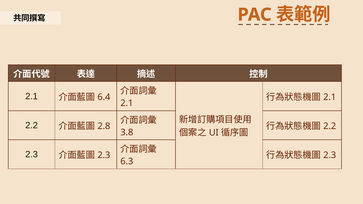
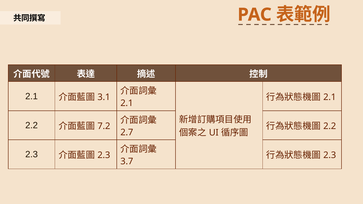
6.4: 6.4 -> 3.1
2.8: 2.8 -> 7.2
3.8: 3.8 -> 2.7
6.3: 6.3 -> 3.7
